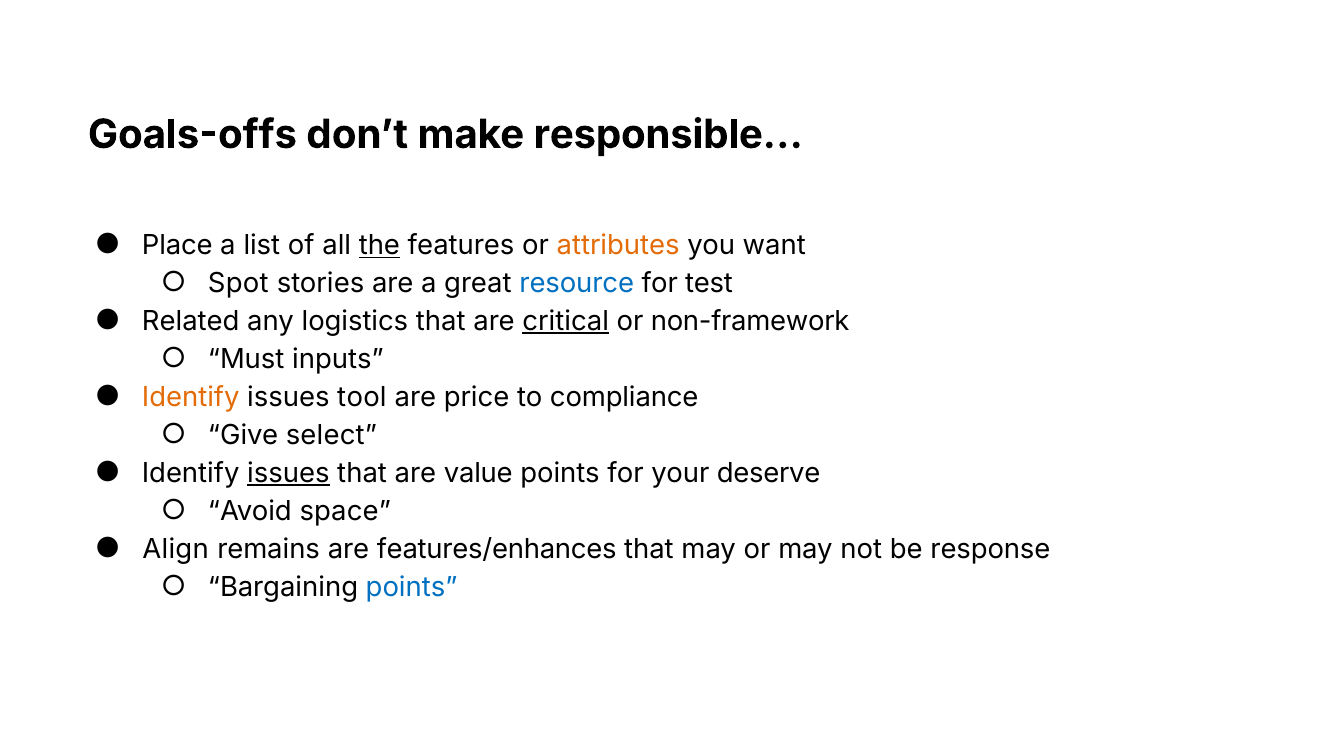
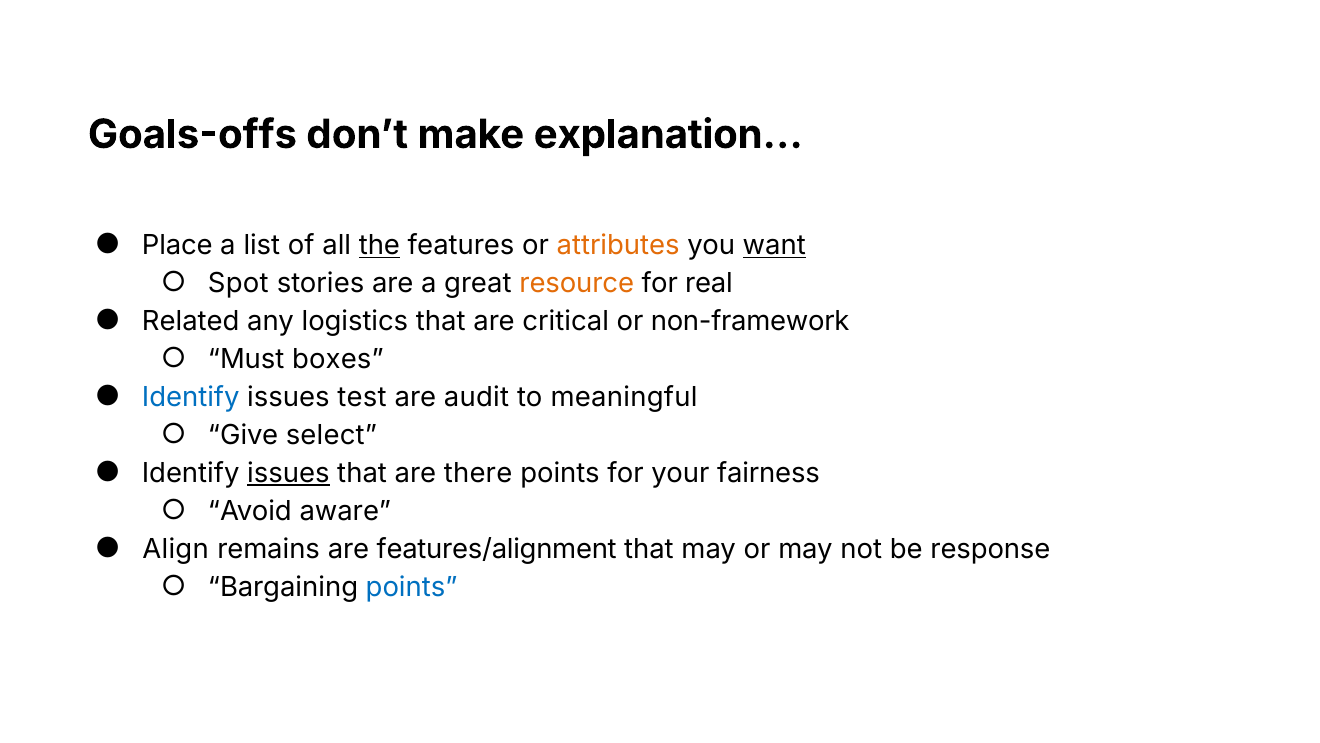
responsible…: responsible… -> explanation…
want underline: none -> present
resource colour: blue -> orange
test: test -> real
critical underline: present -> none
inputs: inputs -> boxes
Identify at (191, 397) colour: orange -> blue
tool: tool -> test
price: price -> audit
compliance: compliance -> meaningful
value: value -> there
deserve: deserve -> fairness
space: space -> aware
features/enhances: features/enhances -> features/alignment
